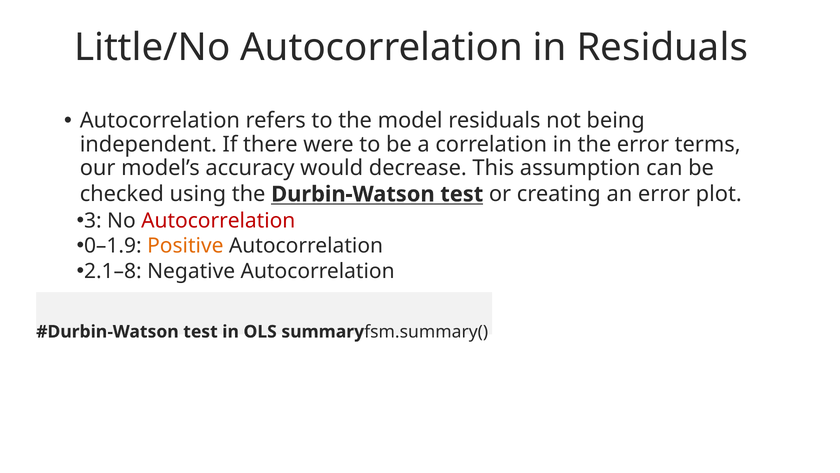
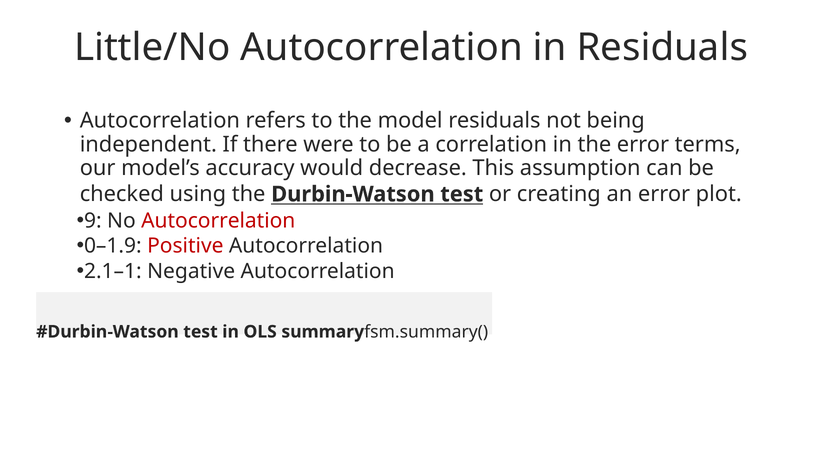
3: 3 -> 9
Positive colour: orange -> red
2.1–8: 2.1–8 -> 2.1–1
